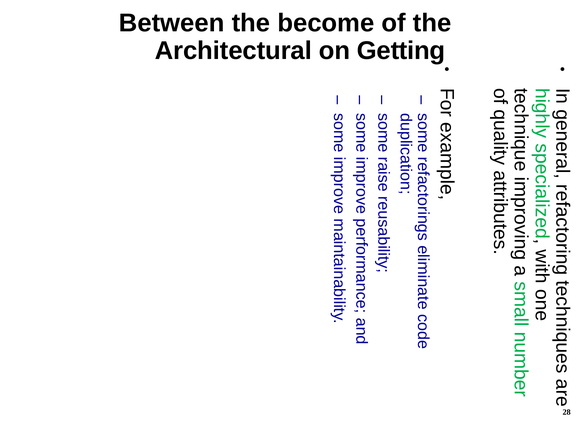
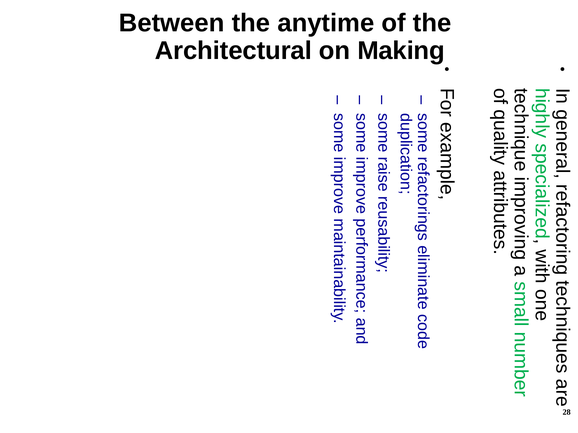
become: become -> anytime
Getting: Getting -> Making
